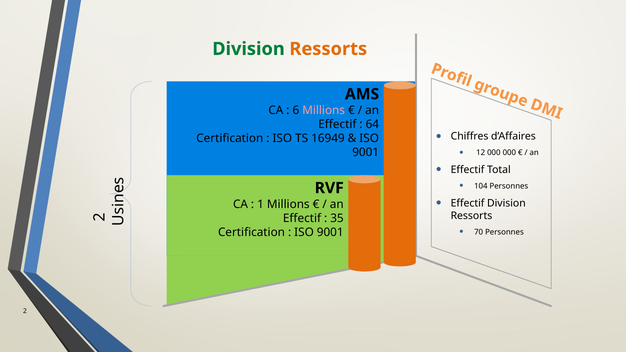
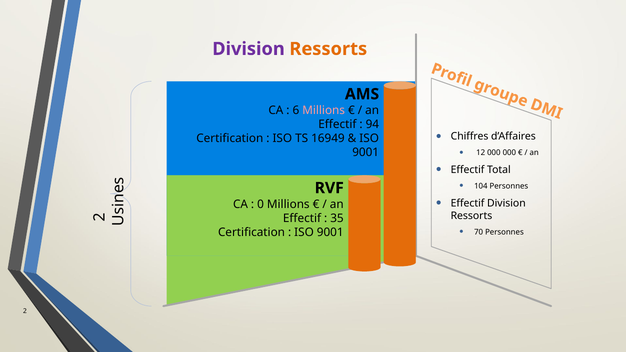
Division at (248, 49) colour: green -> purple
64: 64 -> 94
1: 1 -> 0
